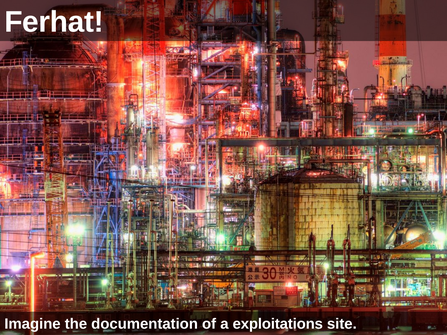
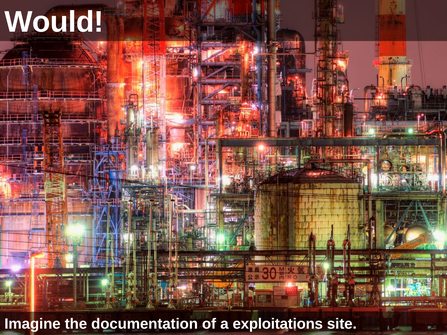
Ferhat: Ferhat -> Would
